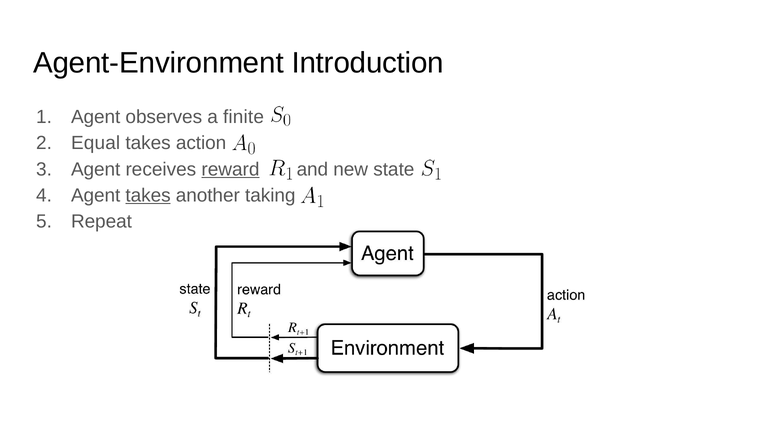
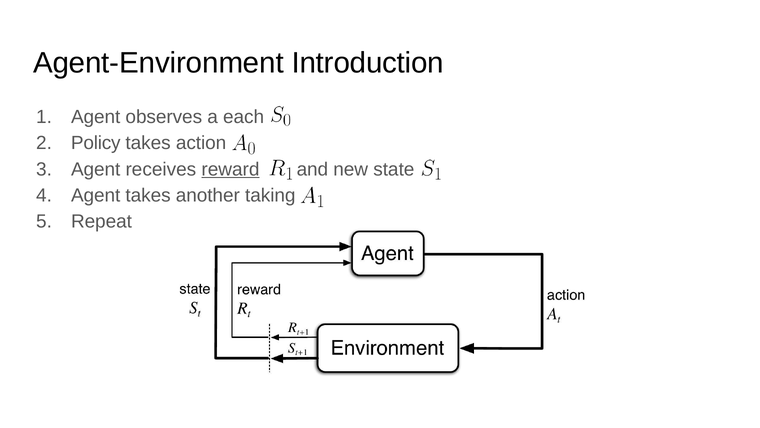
finite: finite -> each
Equal: Equal -> Policy
takes at (148, 195) underline: present -> none
